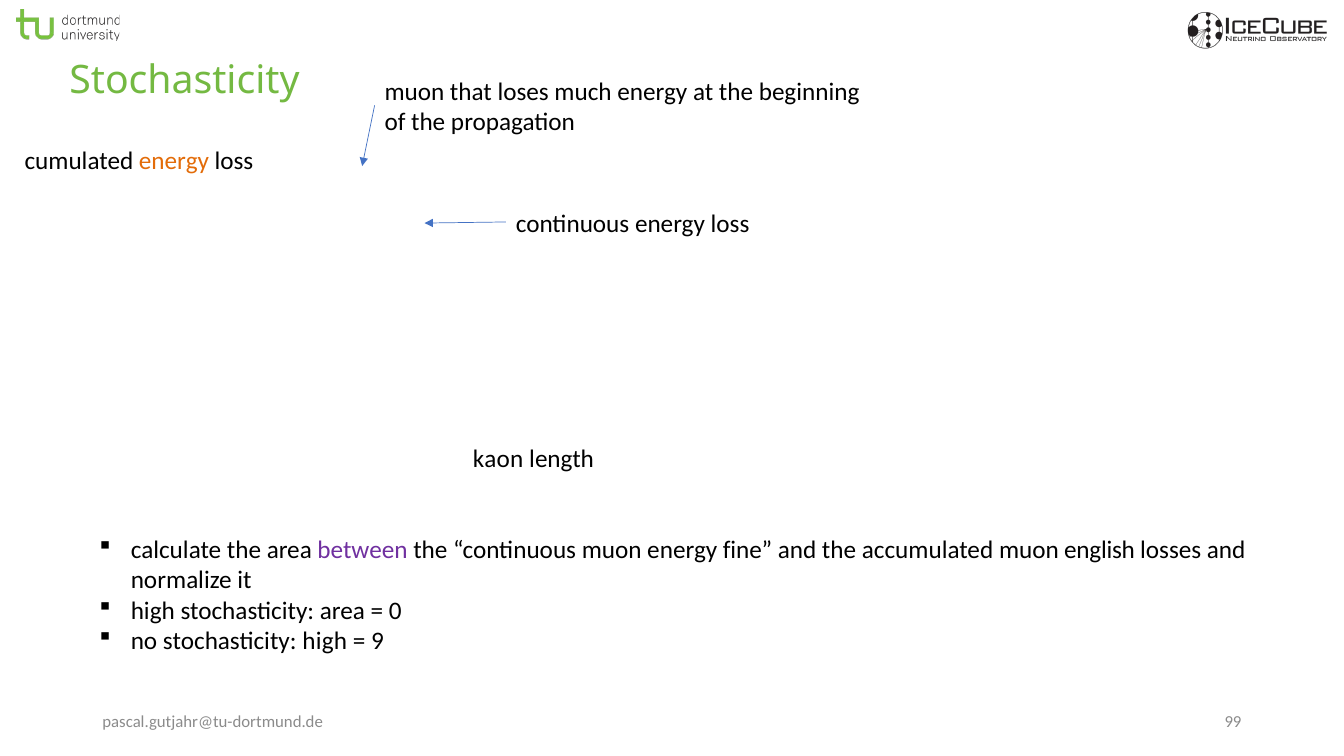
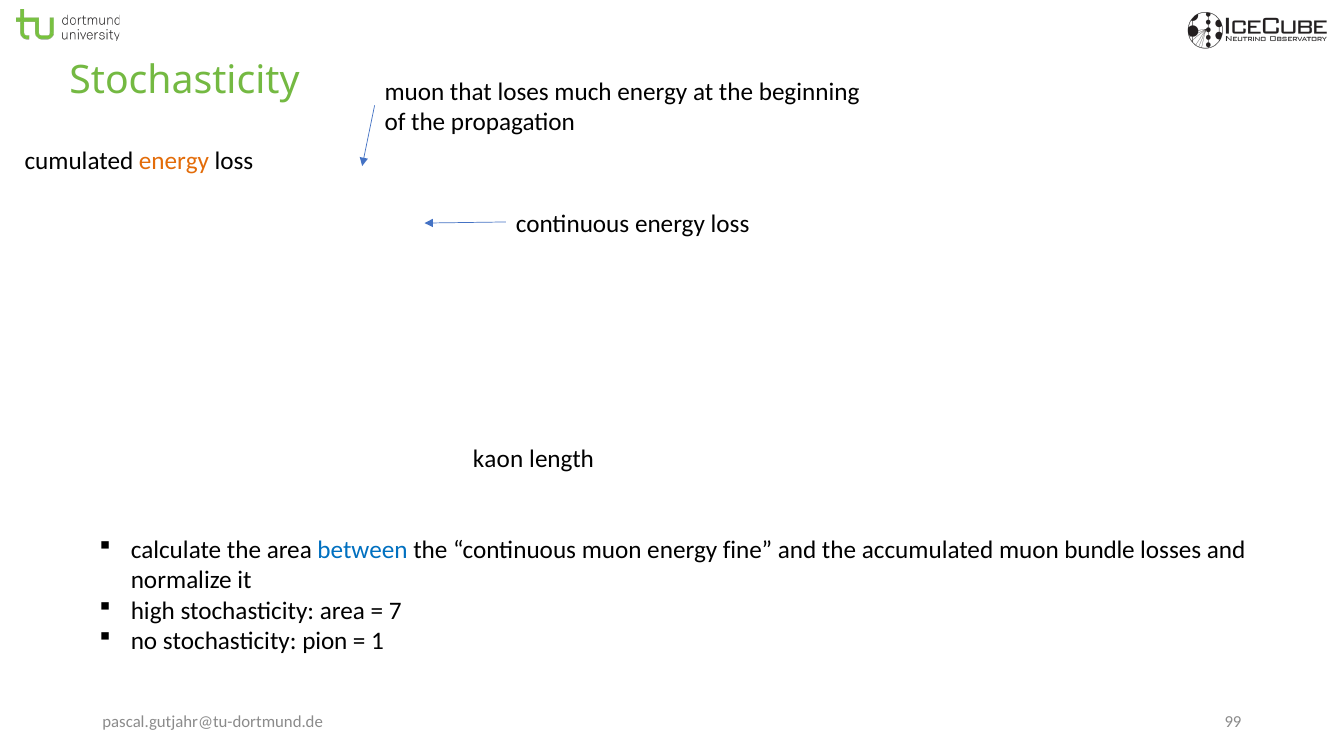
between colour: purple -> blue
english: english -> bundle
0: 0 -> 7
stochasticity high: high -> pion
9: 9 -> 1
